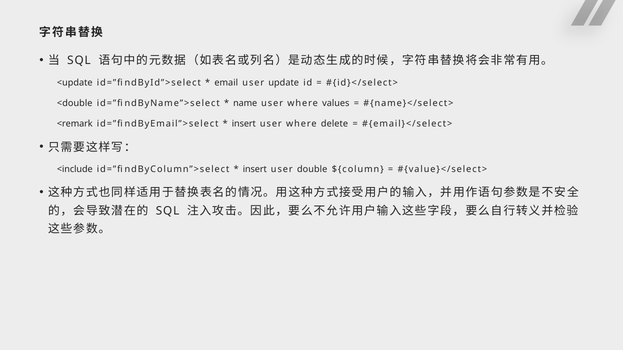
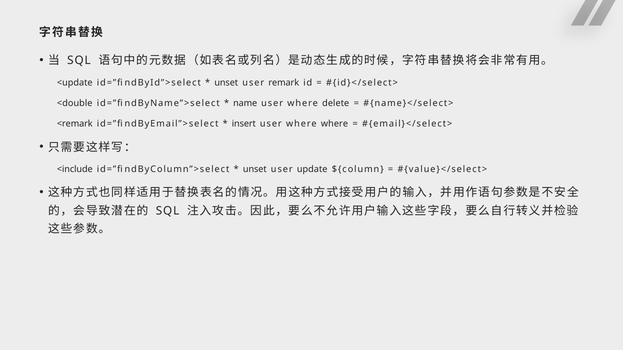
email at (226, 83): email -> unset
update: update -> remark
values: values -> delete
where delete: delete -> where
insert at (255, 169): insert -> unset
double: double -> update
